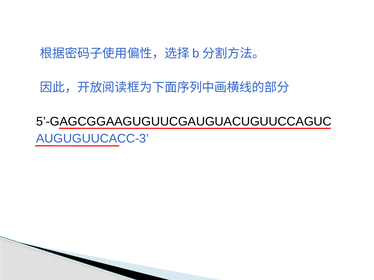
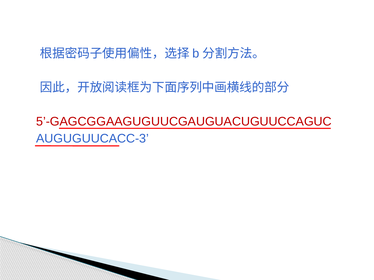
5’-GAGCGGAAGUGUUCGAUGUACUGUUCCAGUC colour: black -> red
